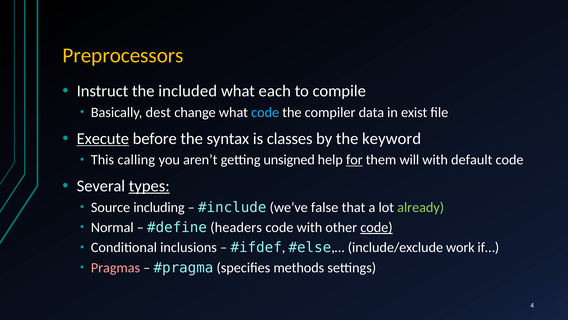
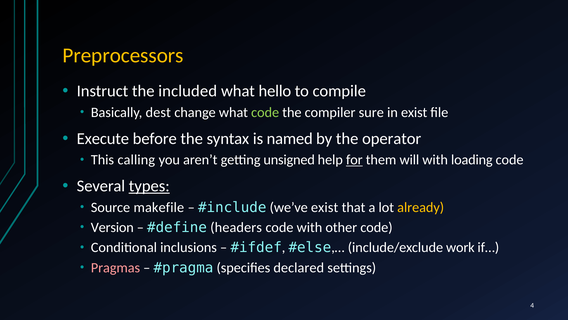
each: each -> hello
code at (265, 112) colour: light blue -> light green
data: data -> sure
Execute underline: present -> none
classes: classes -> named
keyword: keyword -> operator
default: default -> loading
including: including -> makefile
we’ve false: false -> exist
already colour: light green -> yellow
Normal: Normal -> Version
code at (376, 227) underline: present -> none
methods: methods -> declared
